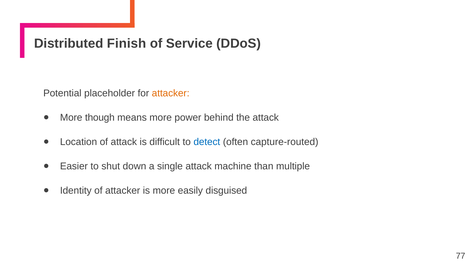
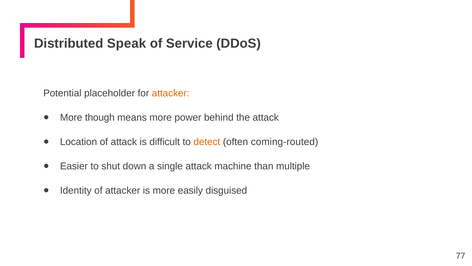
Finish: Finish -> Speak
detect colour: blue -> orange
capture-routed: capture-routed -> coming-routed
